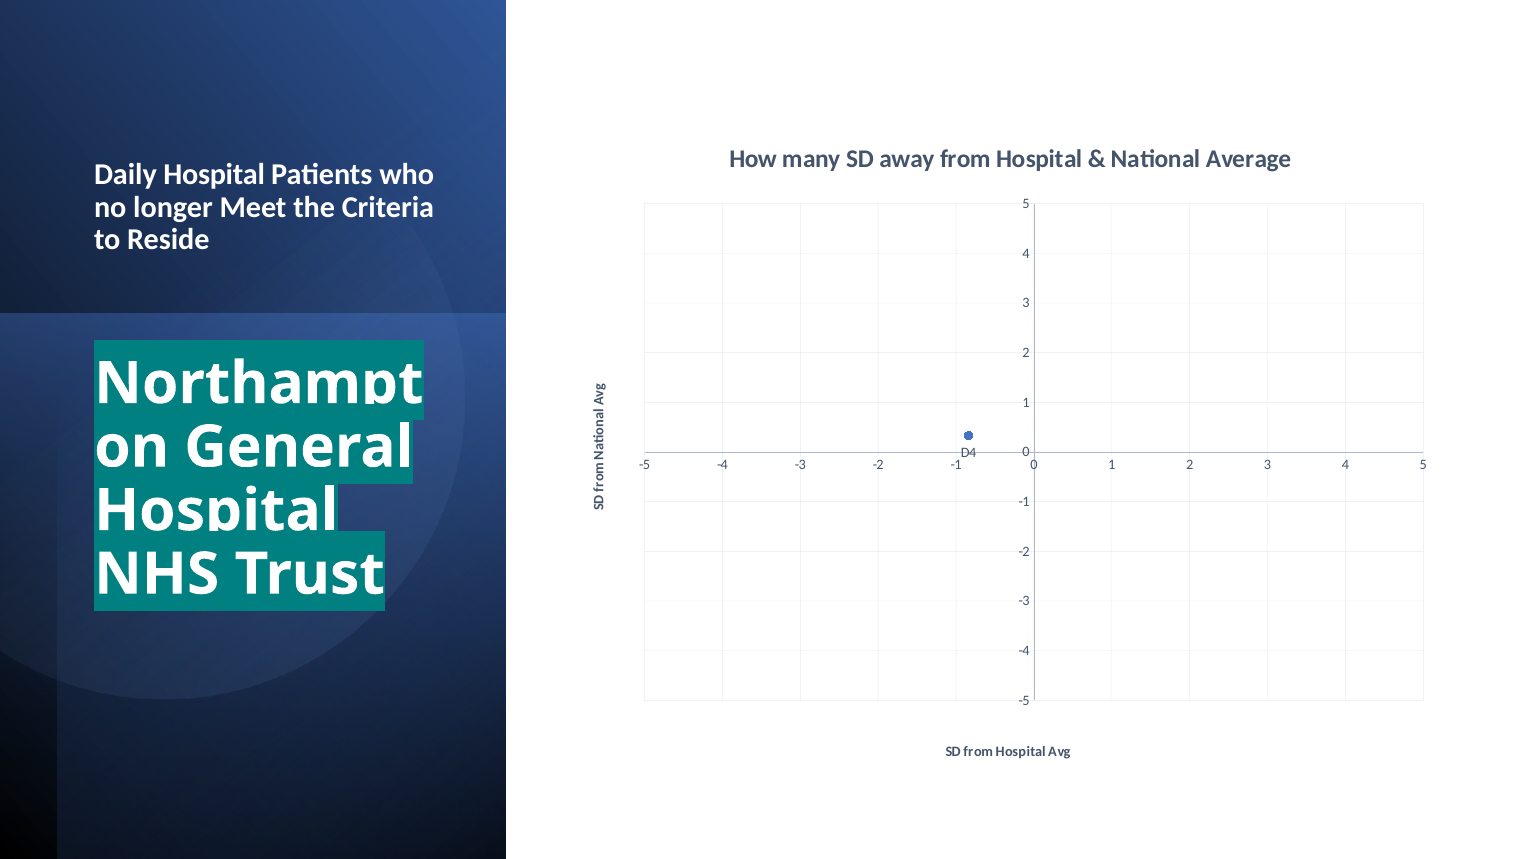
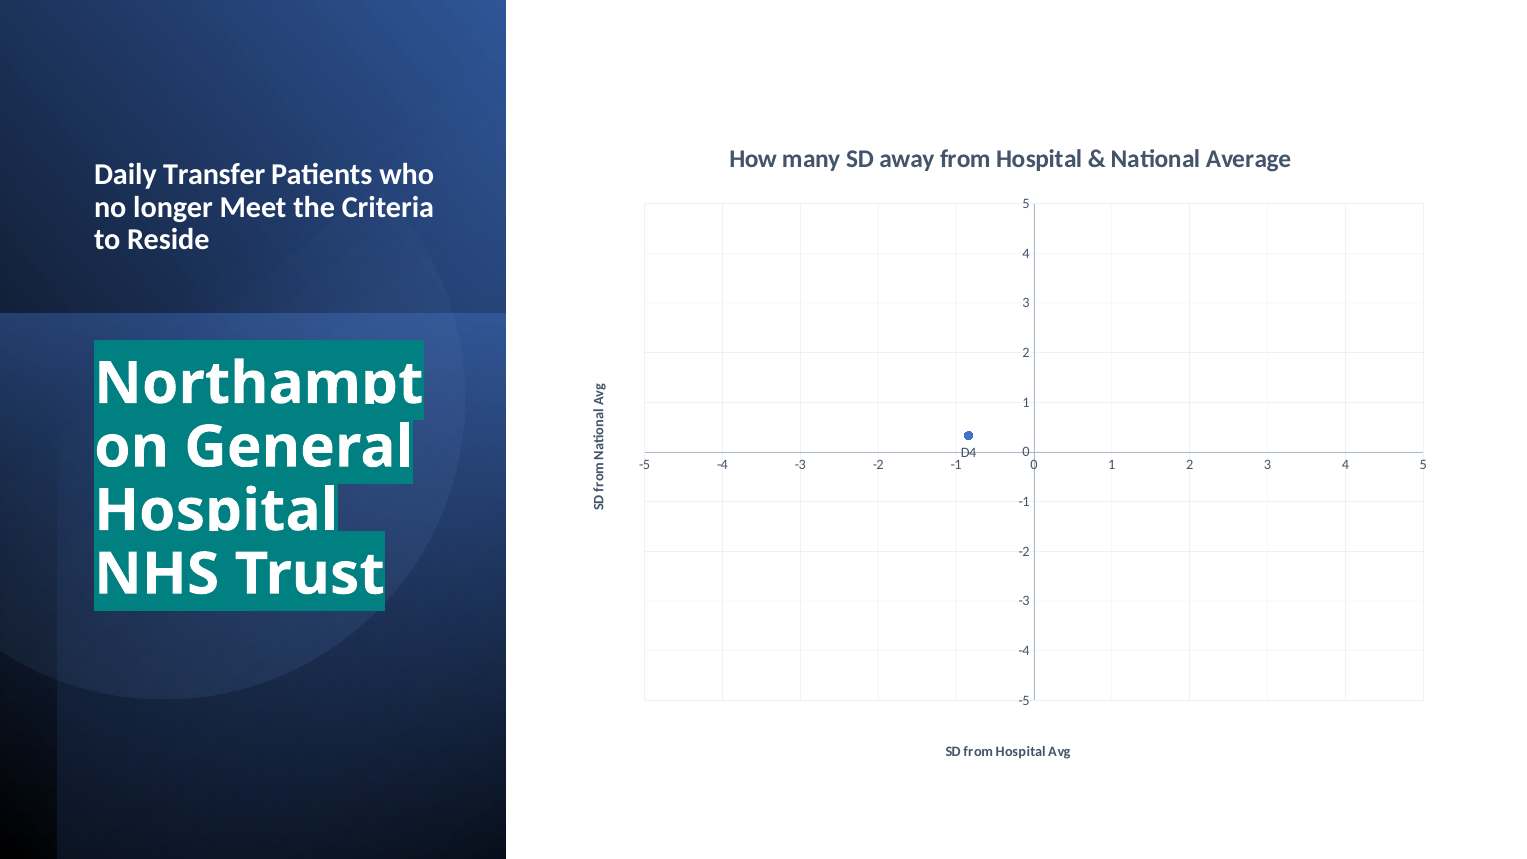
Daily Hospital: Hospital -> Transfer
